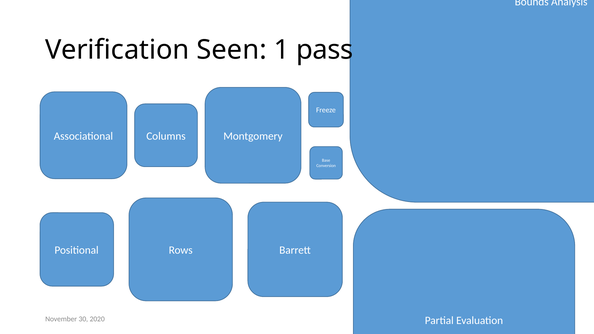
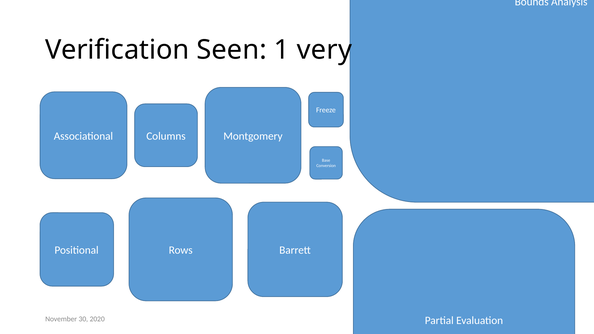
pass: pass -> very
